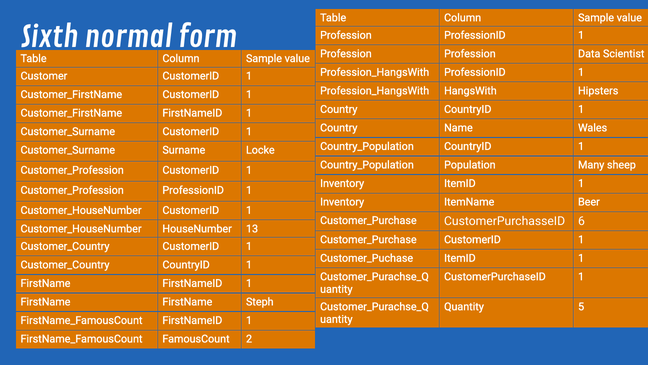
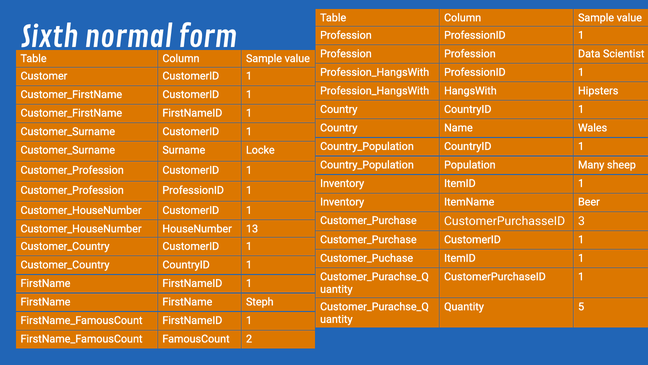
6: 6 -> 3
